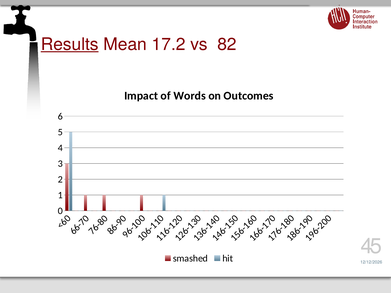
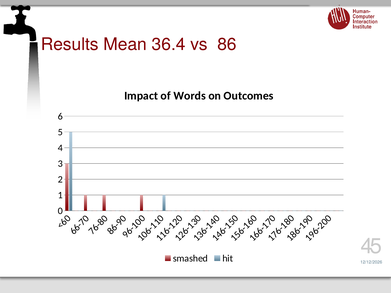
Results underline: present -> none
17.2: 17.2 -> 36.4
82: 82 -> 86
